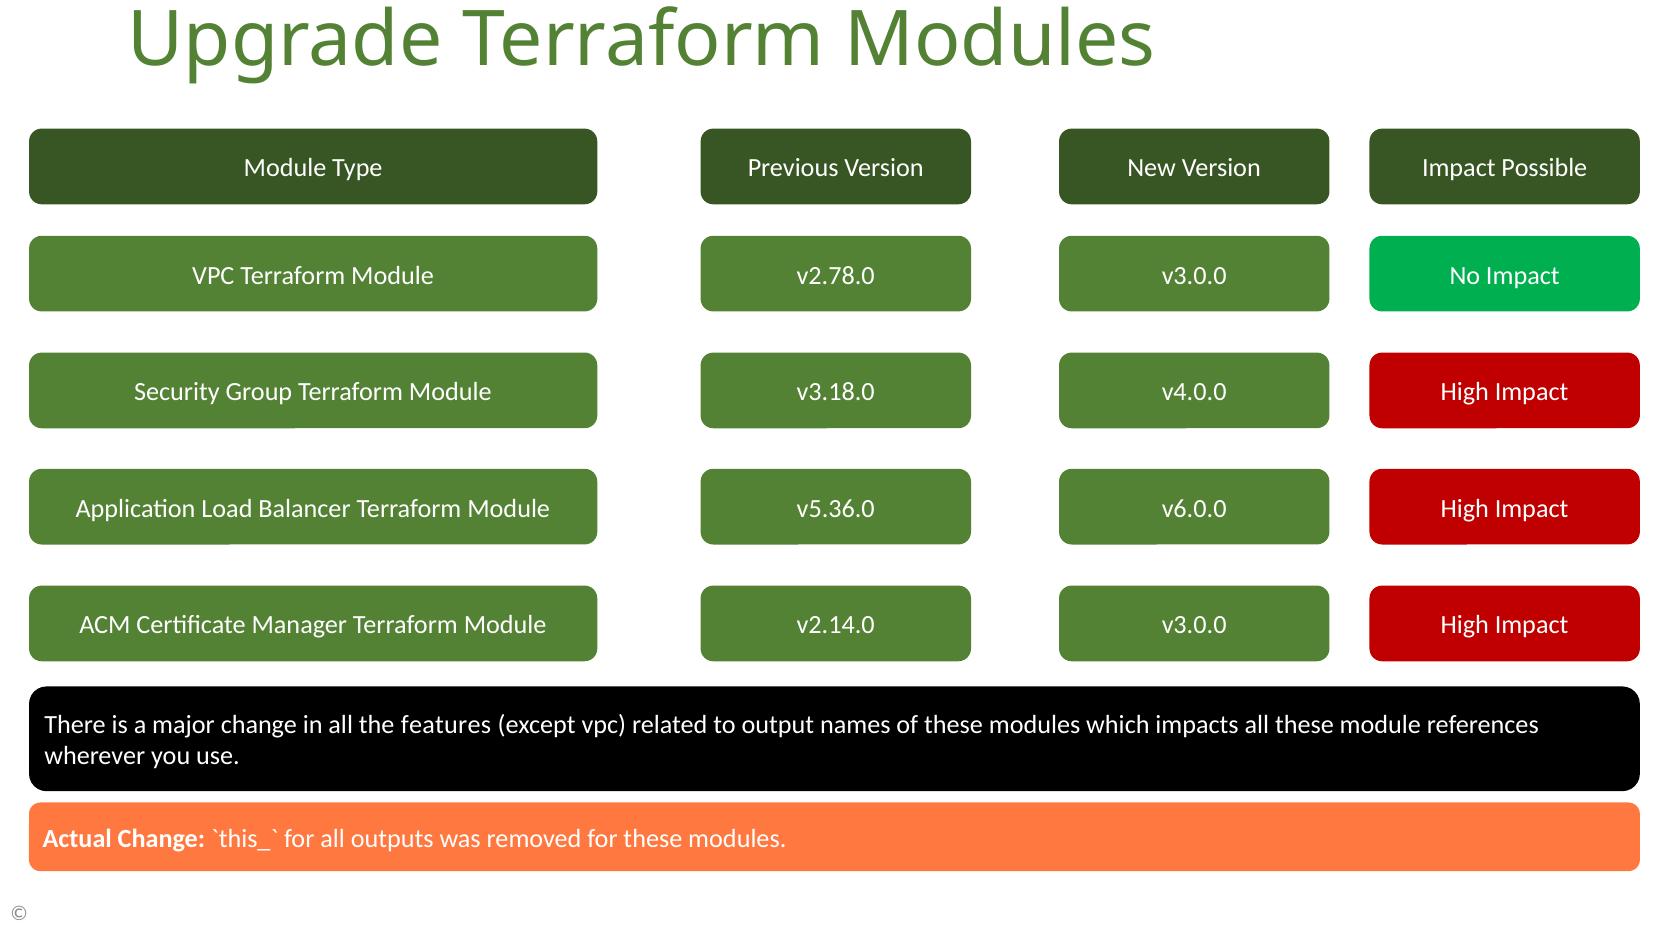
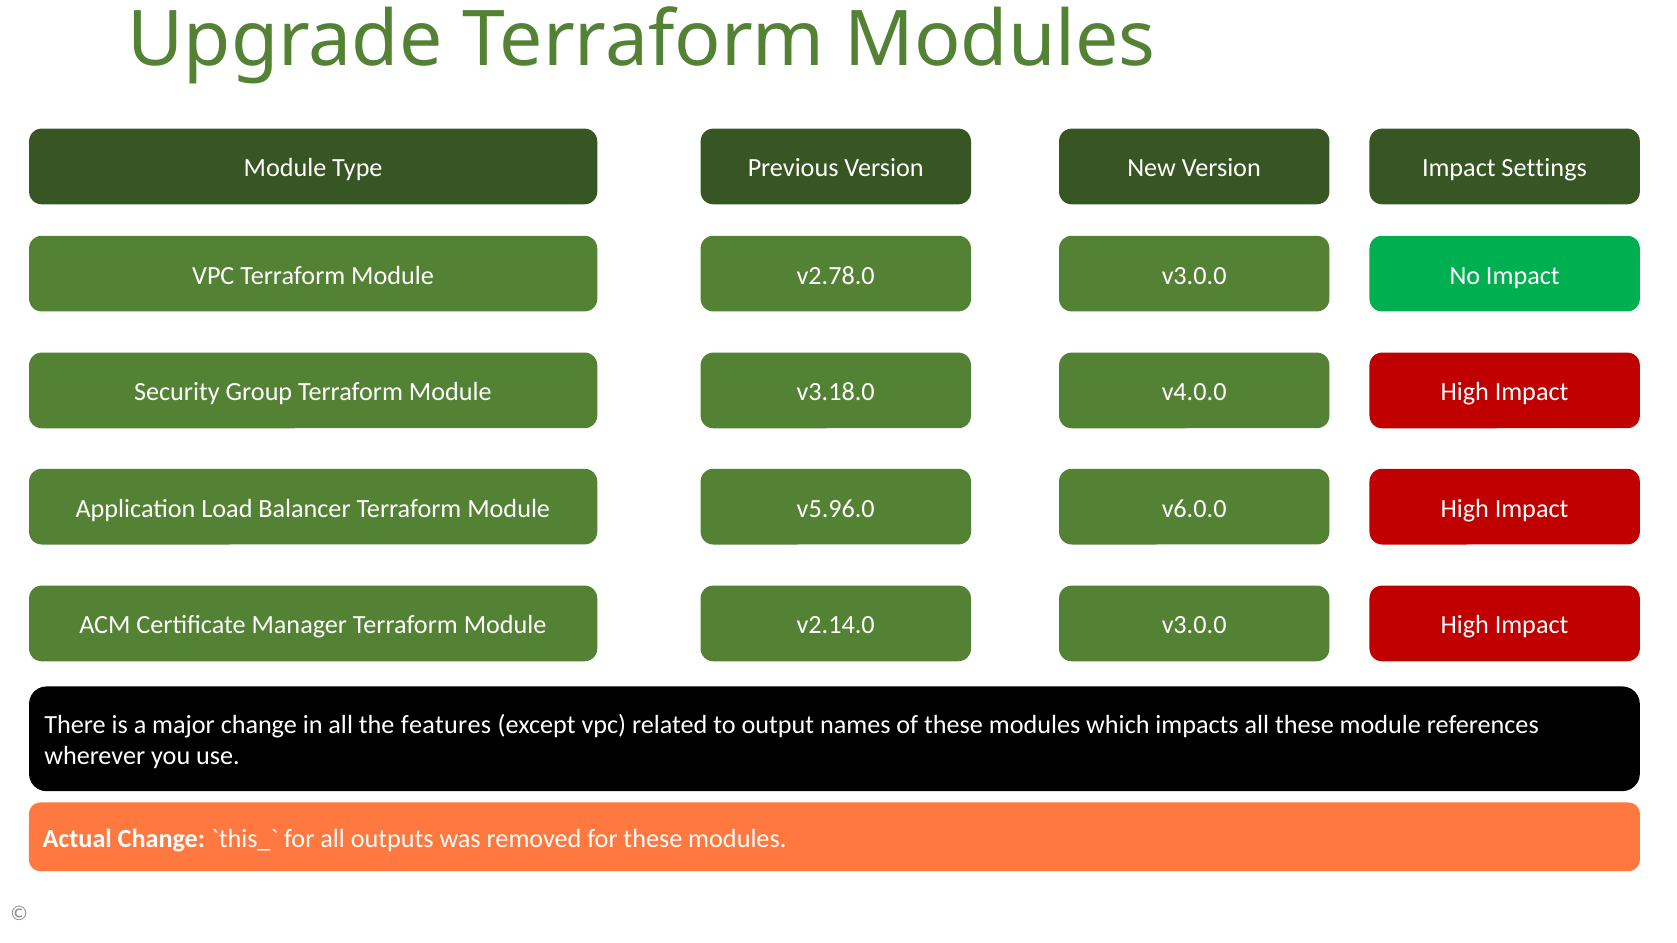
Possible: Possible -> Settings
v5.36.0: v5.36.0 -> v5.96.0
